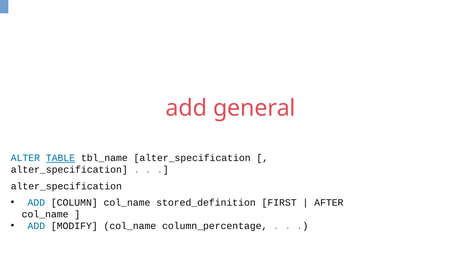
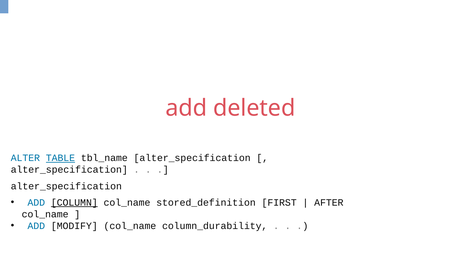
general: general -> deleted
COLUMN underline: none -> present
column_percentage: column_percentage -> column_durability
